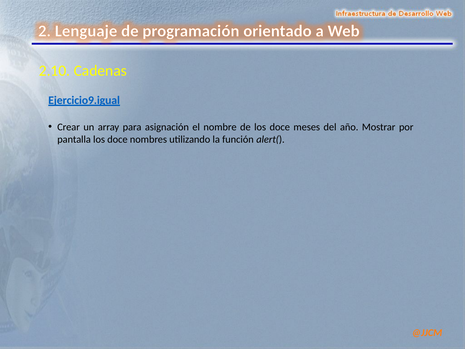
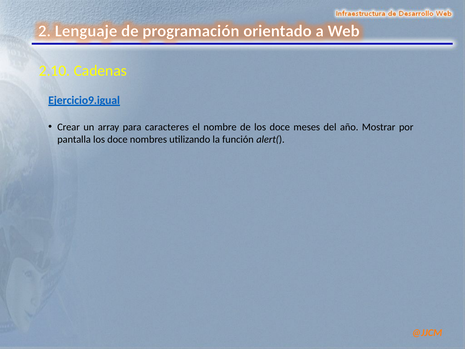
asignación: asignación -> caracteres
